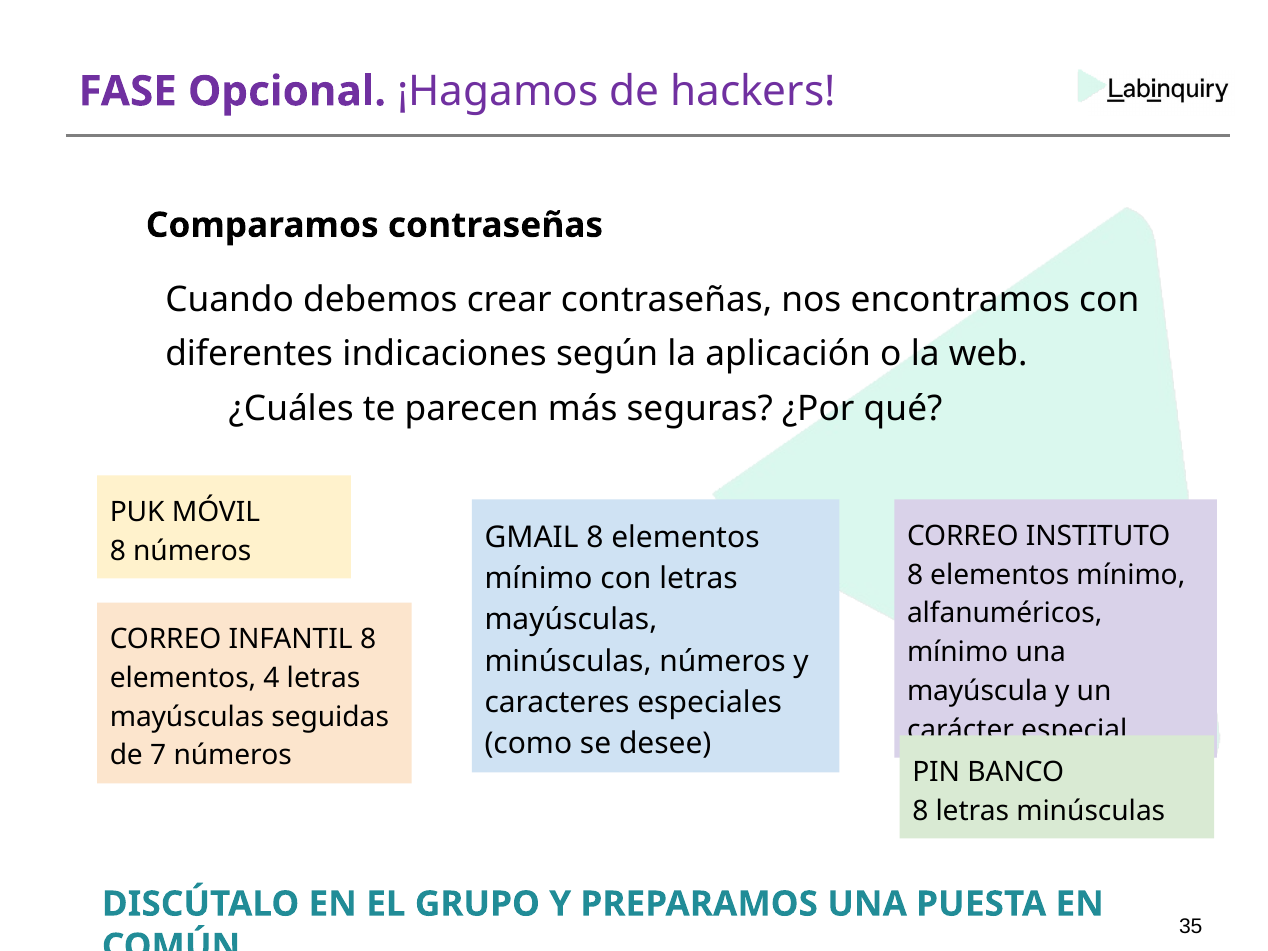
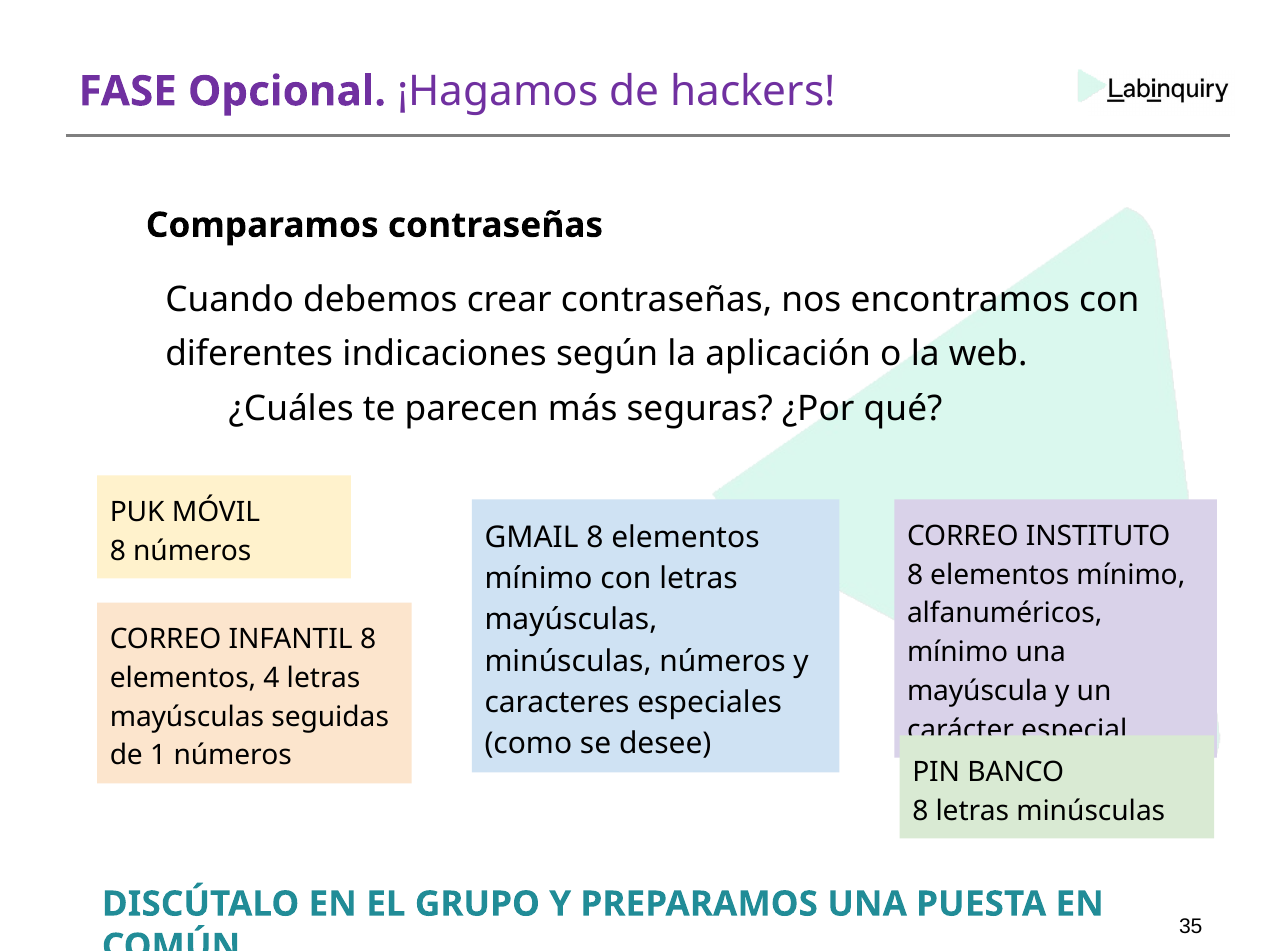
7: 7 -> 1
